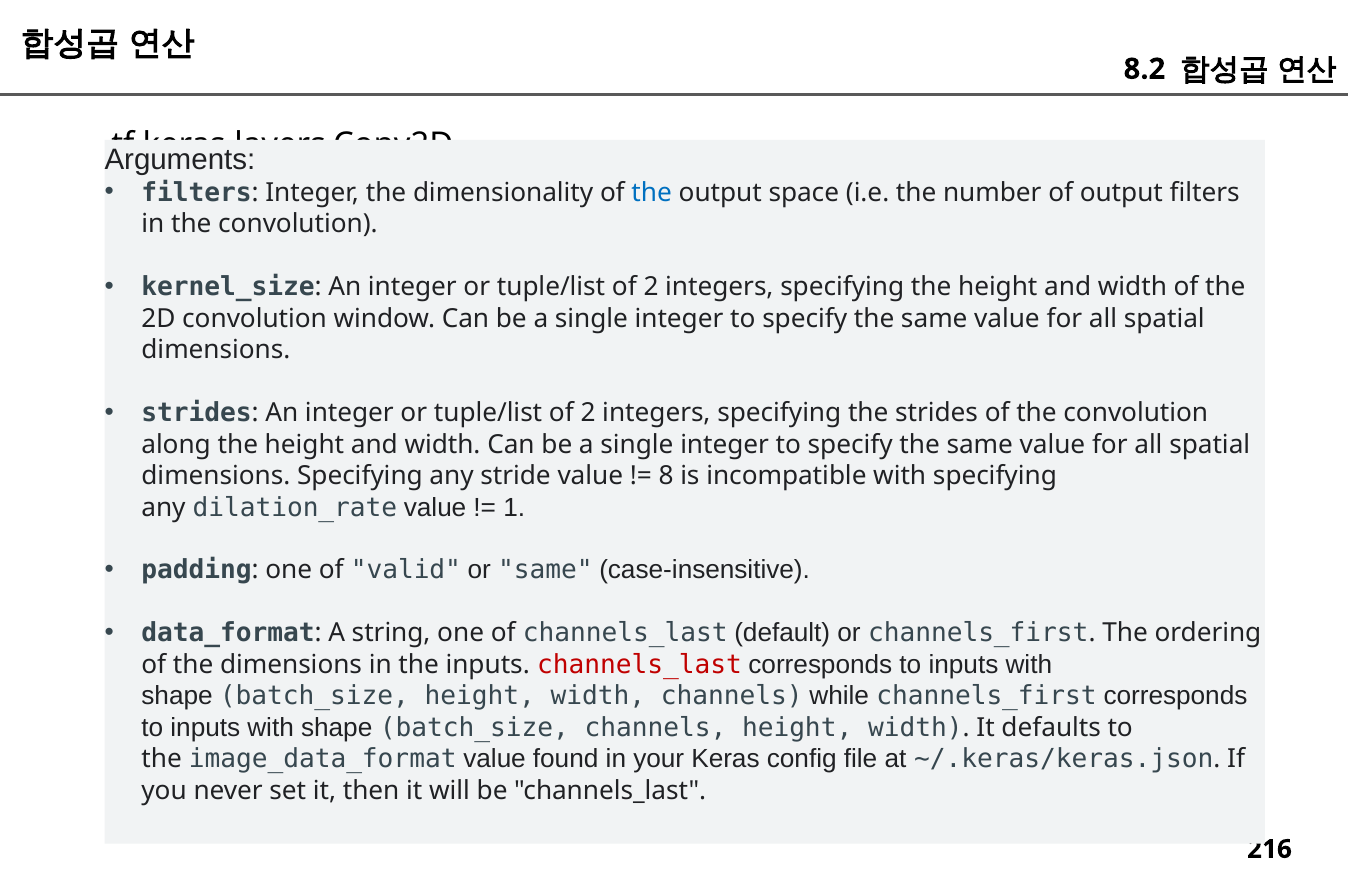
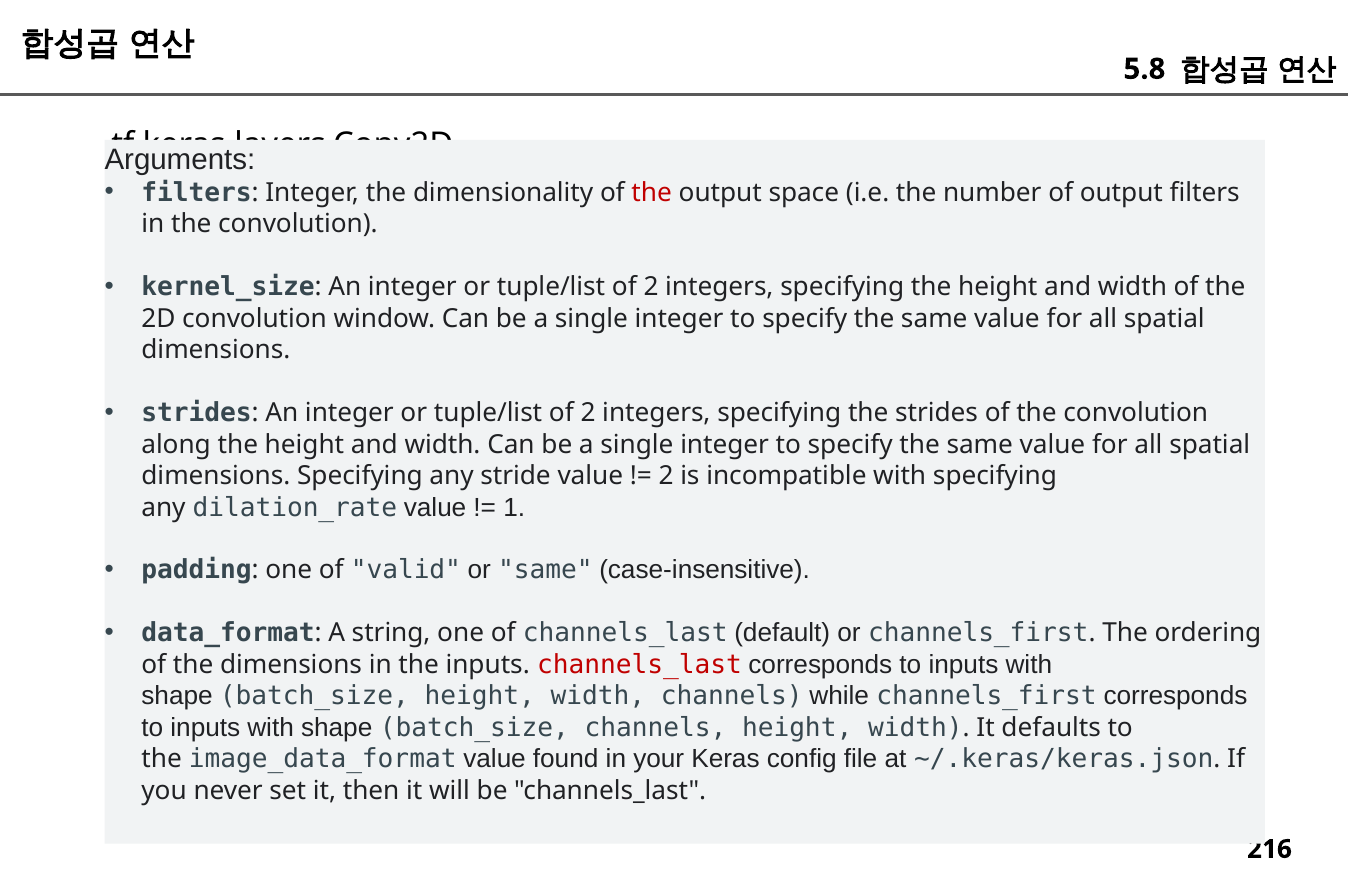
8.2: 8.2 -> 5.8
the at (652, 193) colour: blue -> red
8 at (666, 476): 8 -> 2
